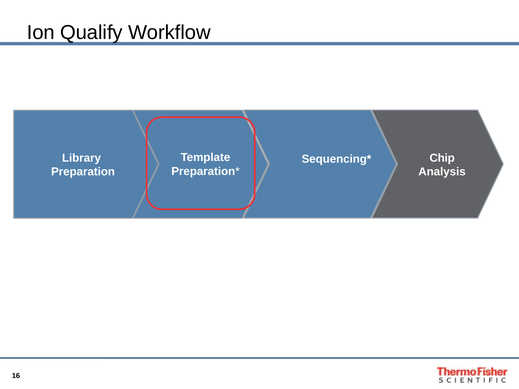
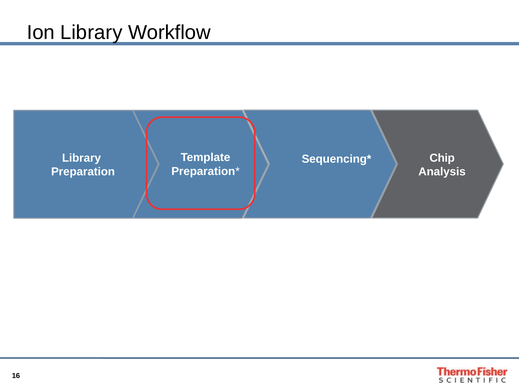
Ion Qualify: Qualify -> Library
